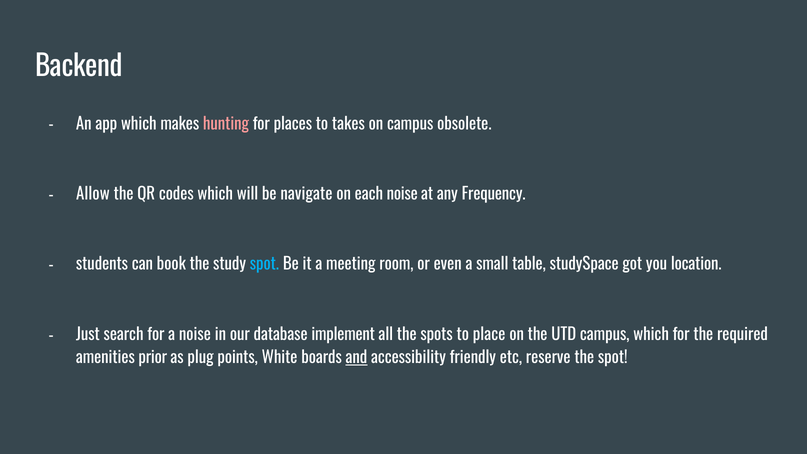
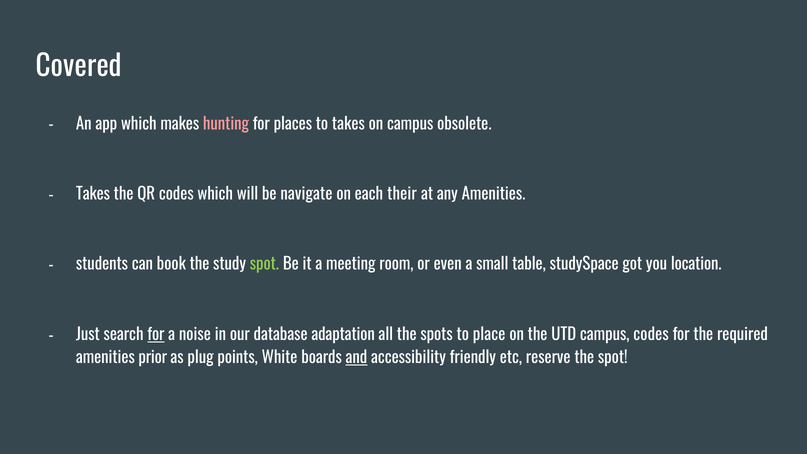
Backend: Backend -> Covered
Allow at (93, 194): Allow -> Takes
each noise: noise -> their
any Frequency: Frequency -> Amenities
spot at (264, 264) colour: light blue -> light green
for at (156, 335) underline: none -> present
implement: implement -> adaptation
campus which: which -> codes
